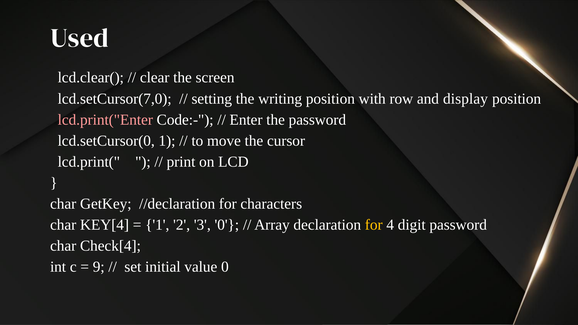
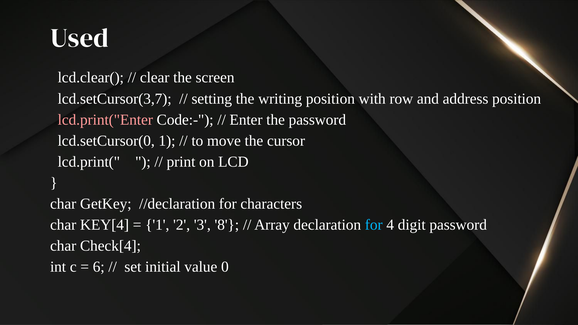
lcd.setCursor(7,0: lcd.setCursor(7,0 -> lcd.setCursor(3,7
display: display -> address
3 0: 0 -> 8
for at (374, 225) colour: yellow -> light blue
9: 9 -> 6
